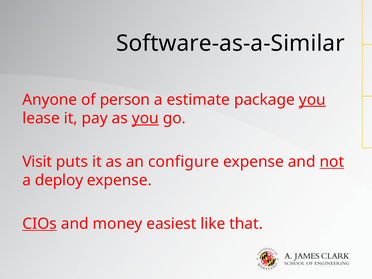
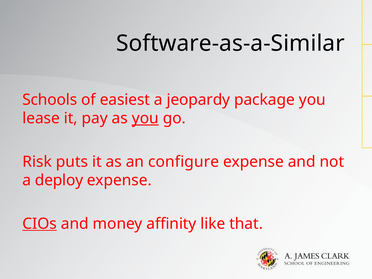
Anyone: Anyone -> Schools
person: person -> easiest
estimate: estimate -> jeopardy
you at (312, 100) underline: present -> none
Visit: Visit -> Risk
not underline: present -> none
easiest: easiest -> affinity
